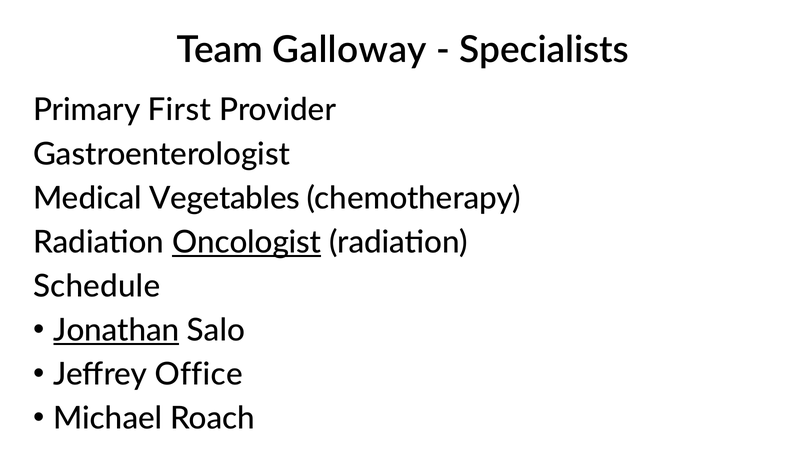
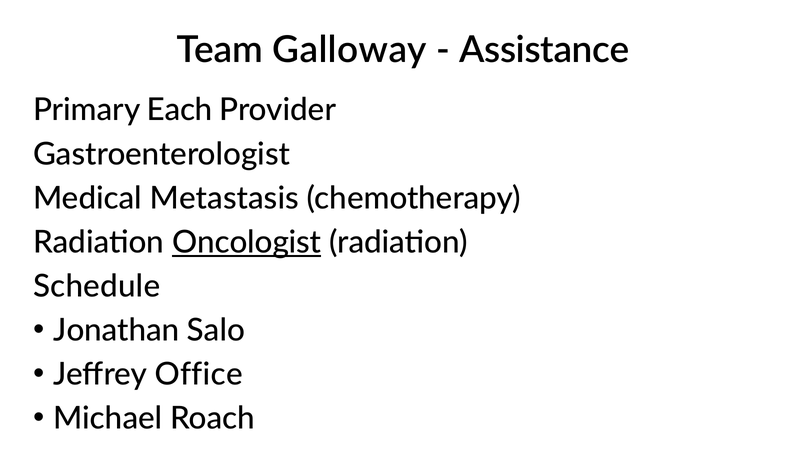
Specialists: Specialists -> Assistance
First: First -> Each
Vegetables: Vegetables -> Metastasis
Jonathan underline: present -> none
